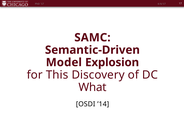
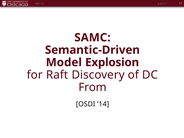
This: This -> Raft
What: What -> From
